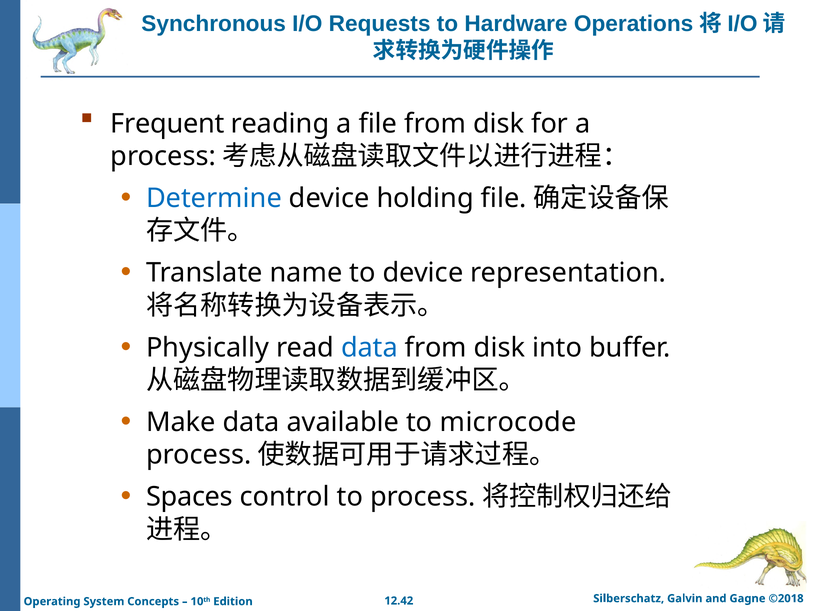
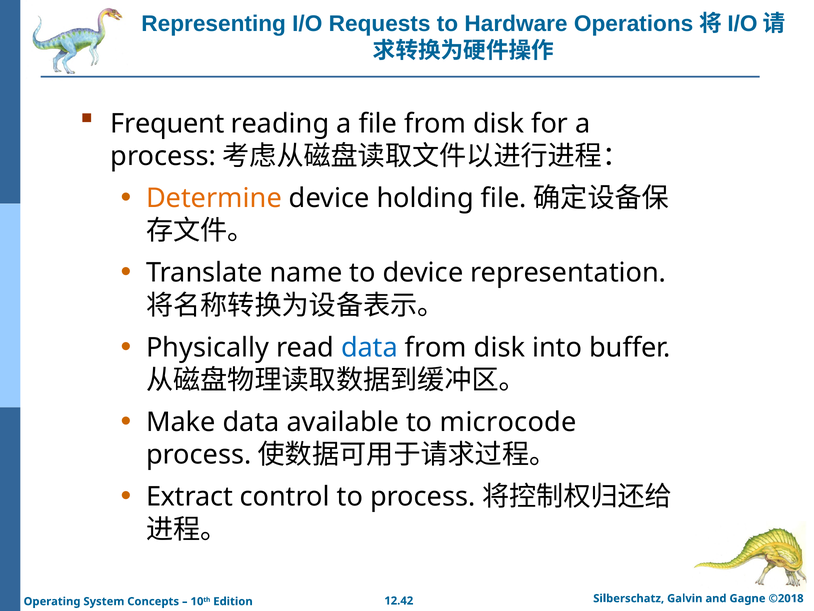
Synchronous: Synchronous -> Representing
Determine colour: blue -> orange
Spaces: Spaces -> Extract
